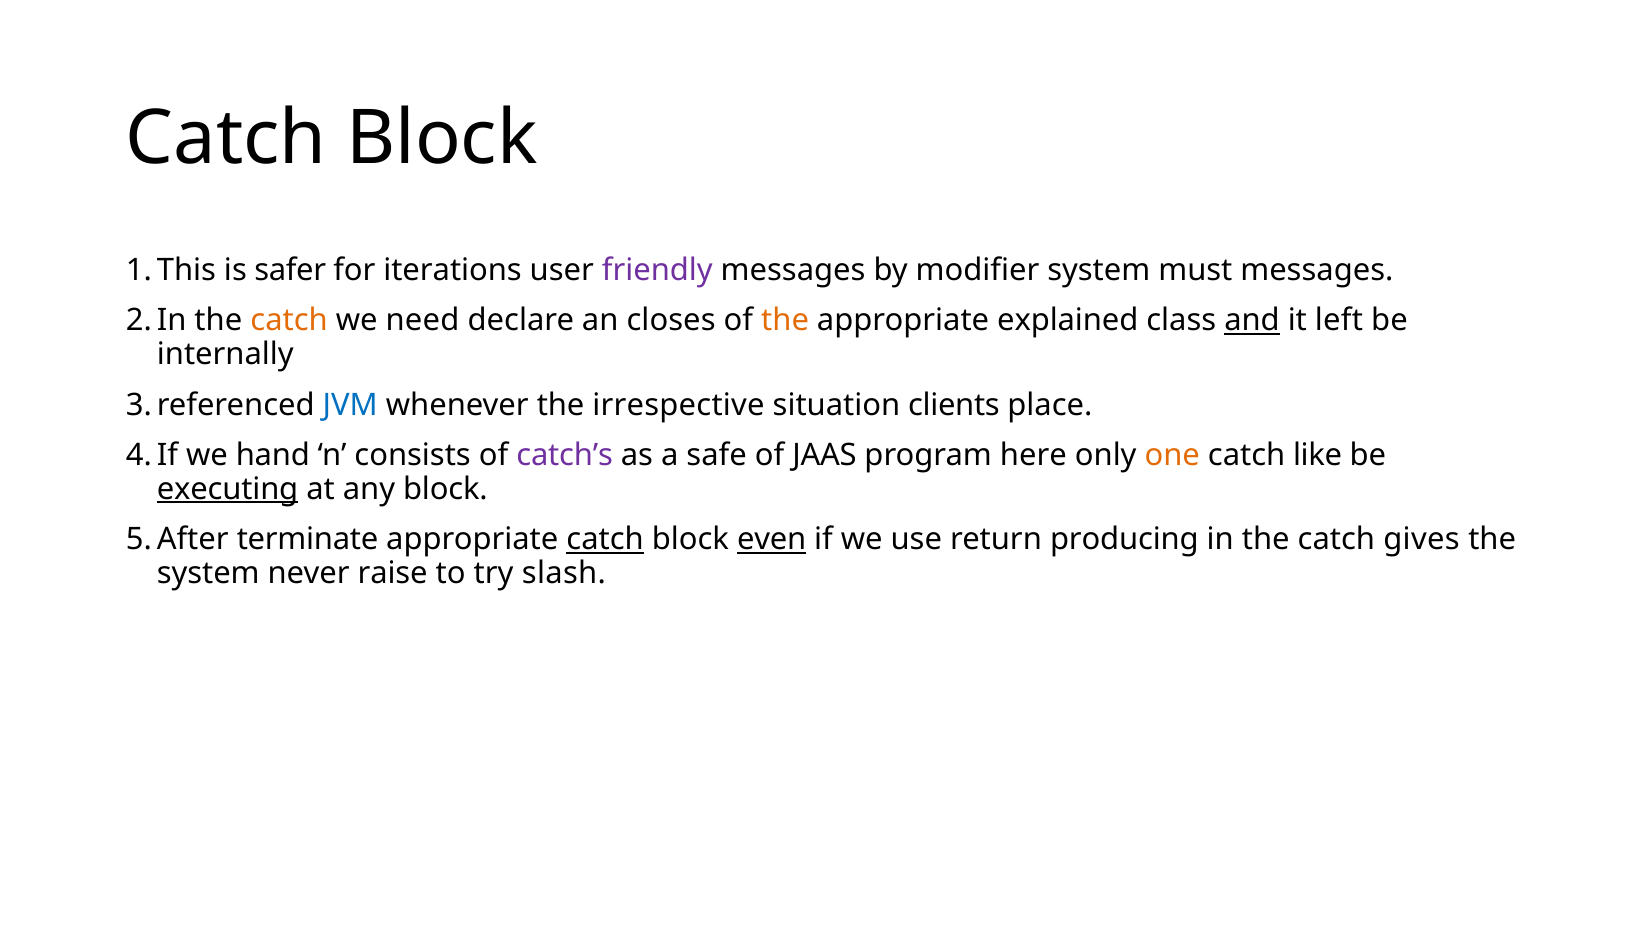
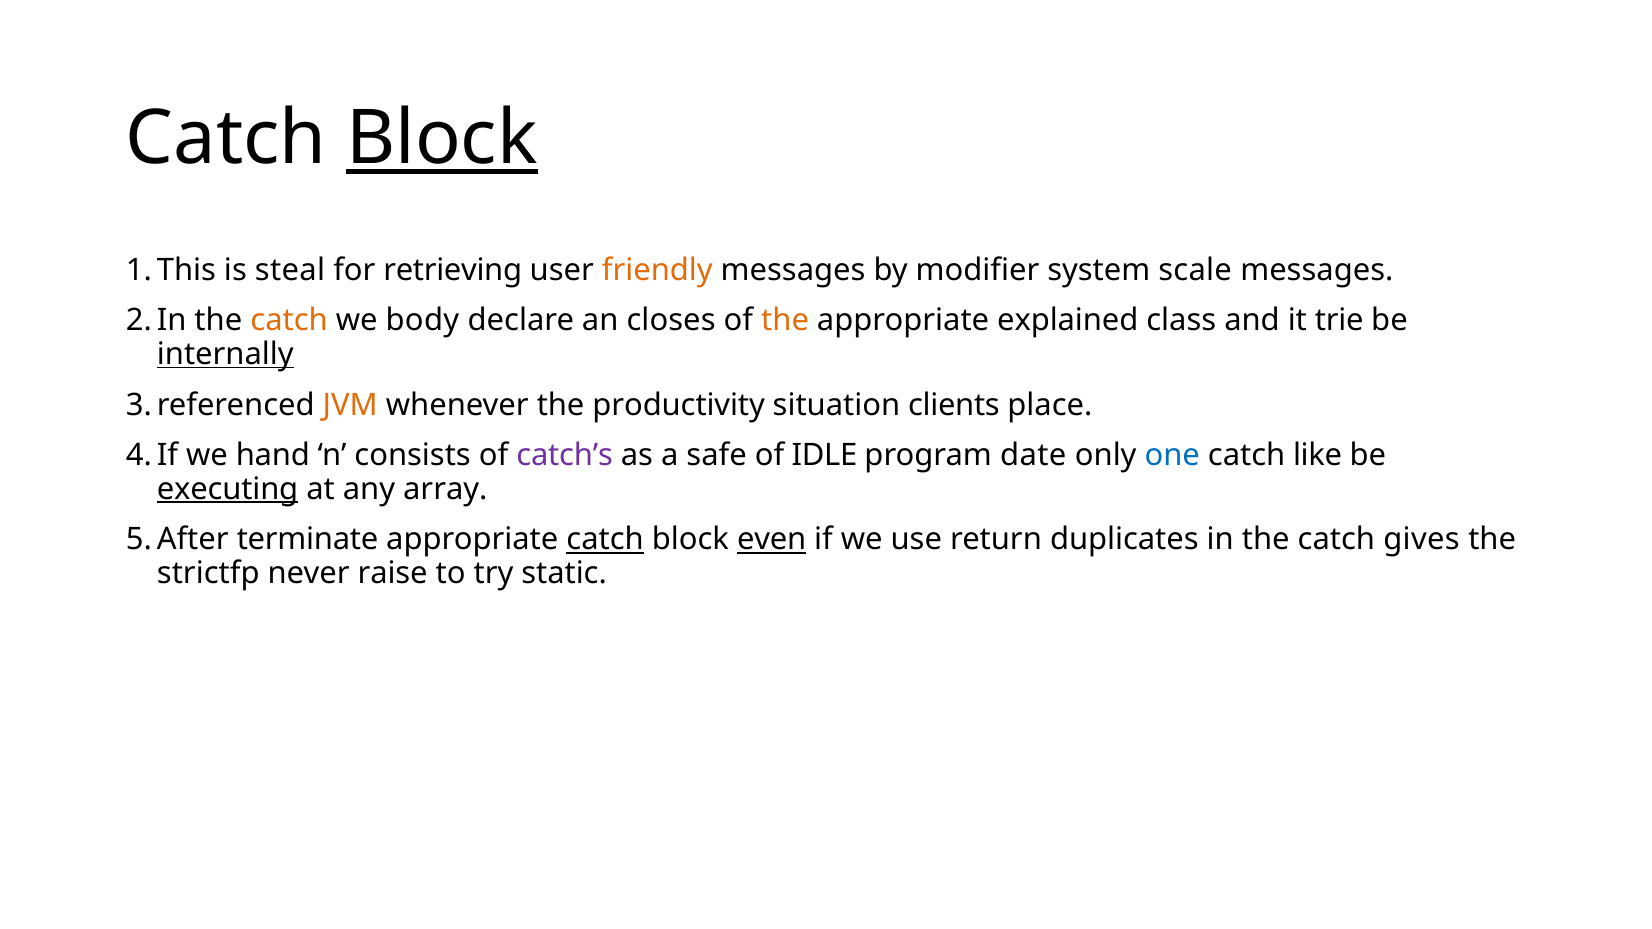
Block at (442, 139) underline: none -> present
safer: safer -> steal
iterations: iterations -> retrieving
friendly colour: purple -> orange
must: must -> scale
need: need -> body
and underline: present -> none
left: left -> trie
internally underline: none -> present
JVM colour: blue -> orange
irrespective: irrespective -> productivity
JAAS: JAAS -> IDLE
here: here -> date
one colour: orange -> blue
any block: block -> array
producing: producing -> duplicates
system at (208, 573): system -> strictfp
slash: slash -> static
